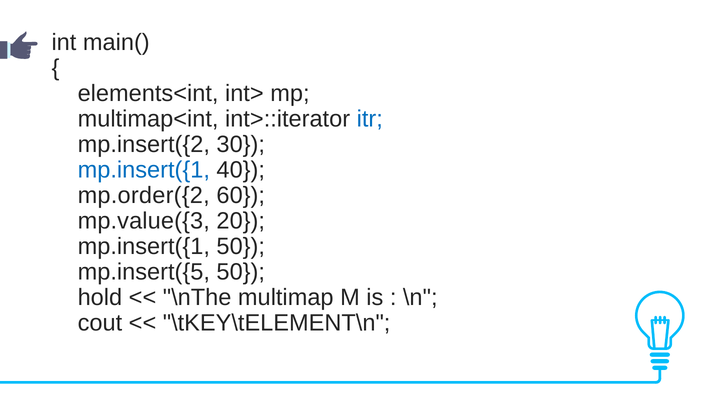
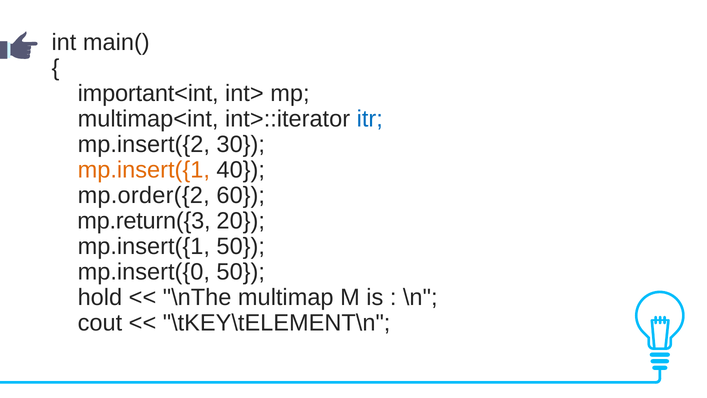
elements<int: elements<int -> important<int
mp.insert({1 at (144, 170) colour: blue -> orange
mp.value({3: mp.value({3 -> mp.return({3
mp.insert({5: mp.insert({5 -> mp.insert({0
